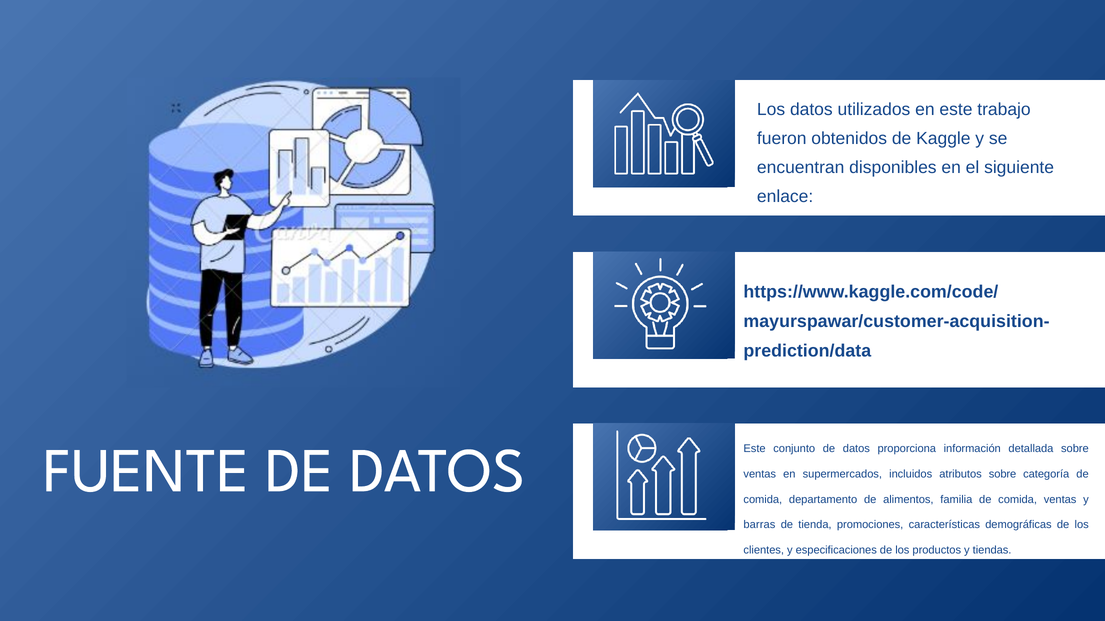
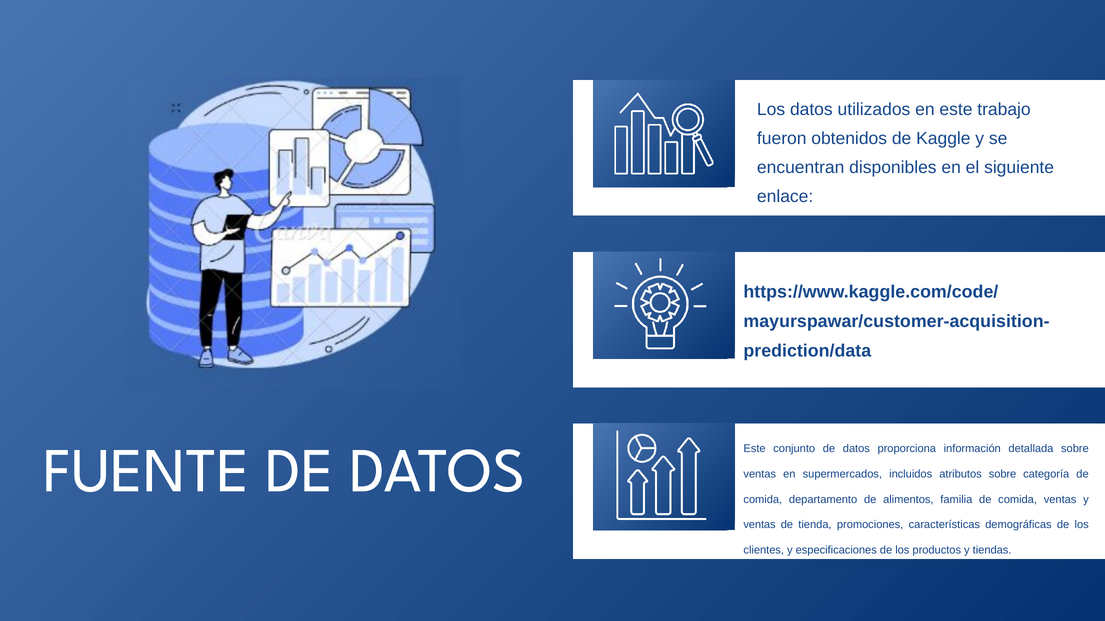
barras at (759, 525): barras -> ventas
